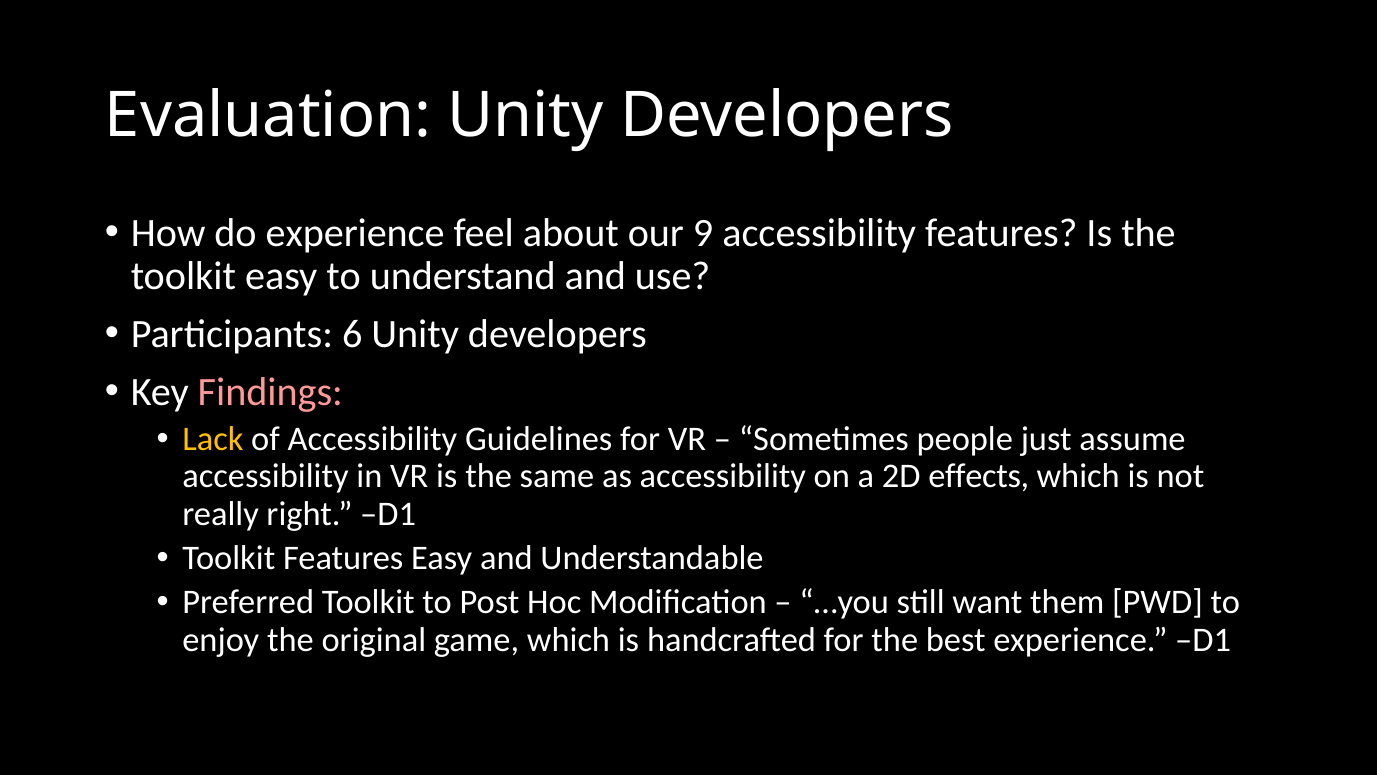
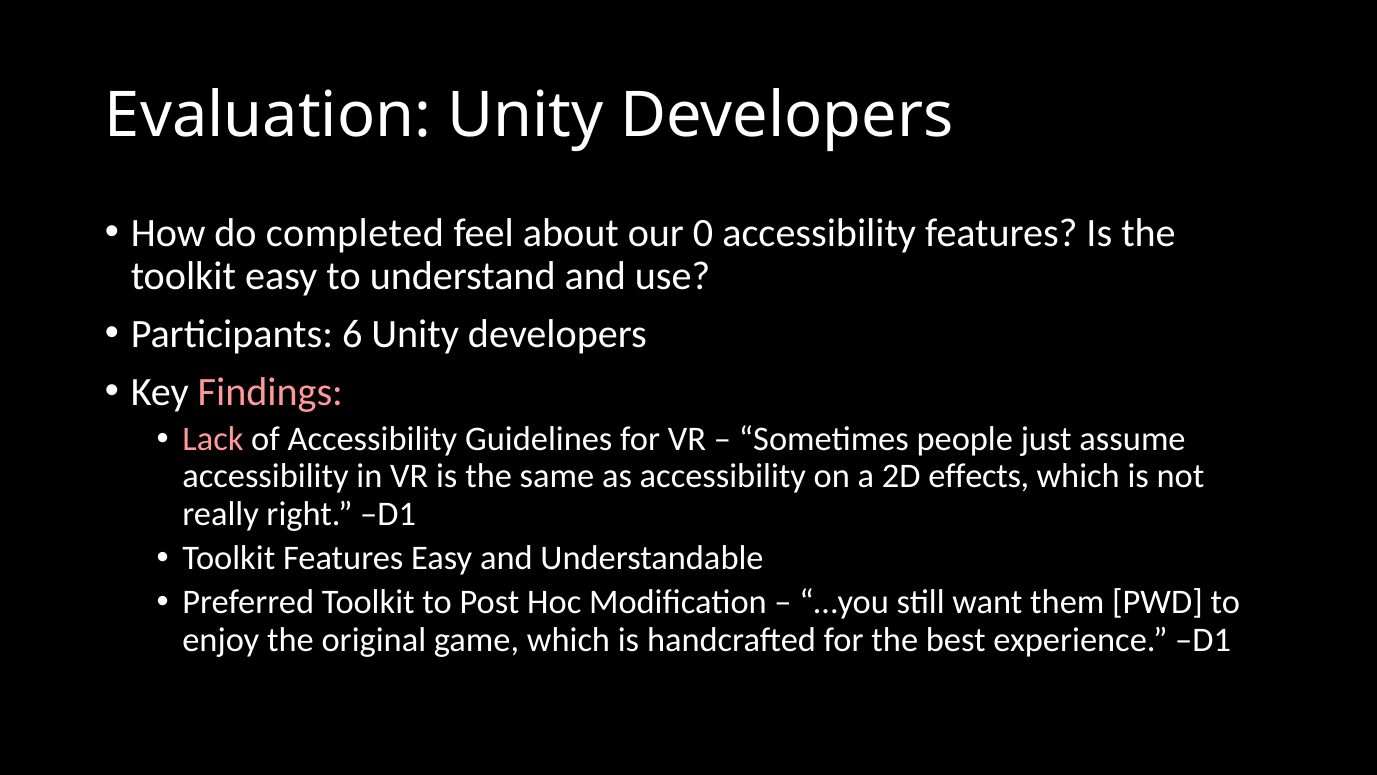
do experience: experience -> completed
9: 9 -> 0
Lack colour: yellow -> pink
